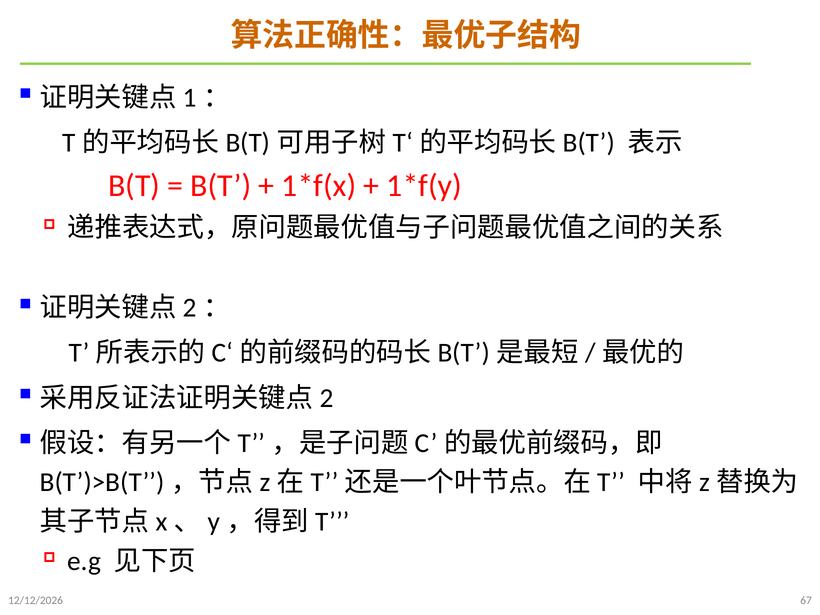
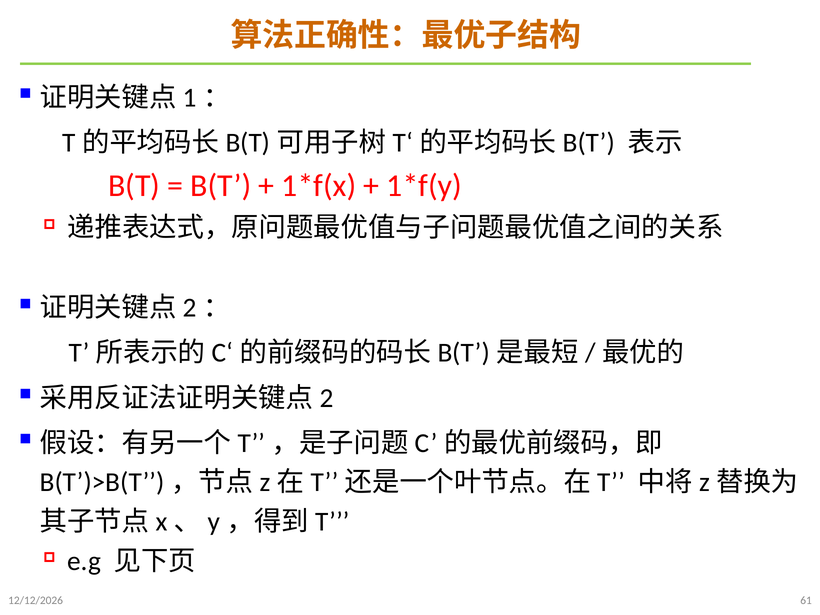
67: 67 -> 61
